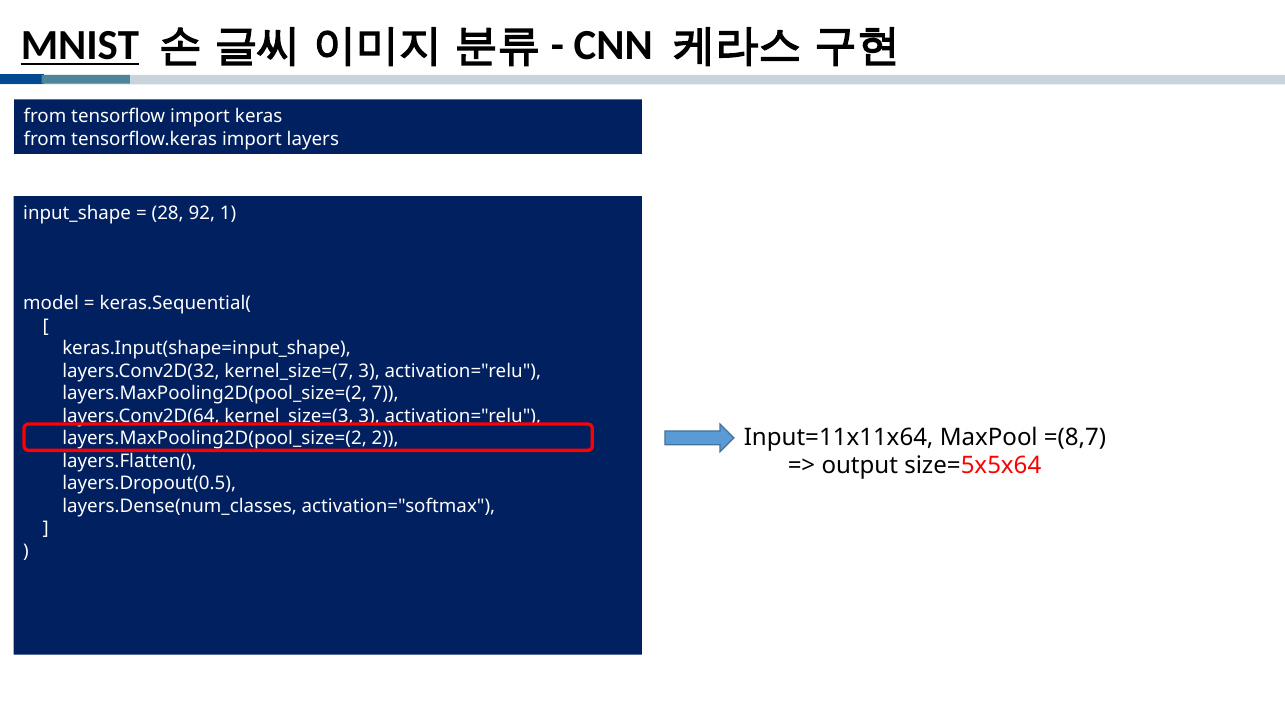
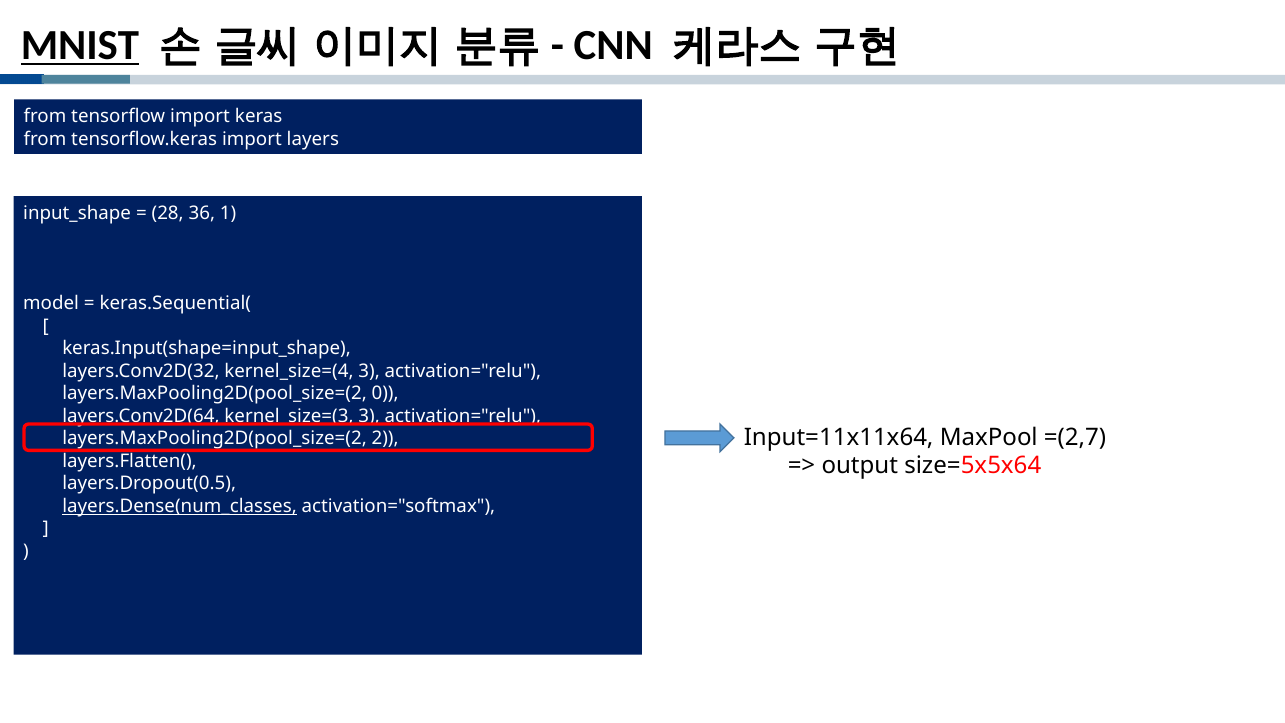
92: 92 -> 36
kernel_size=(7: kernel_size=(7 -> kernel_size=(4
7: 7 -> 0
=(8,7: =(8,7 -> =(2,7
layers.Dense(num_classes underline: none -> present
